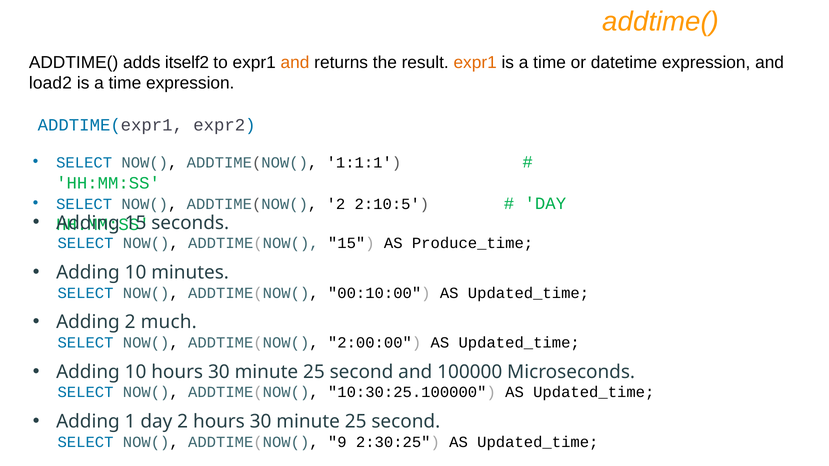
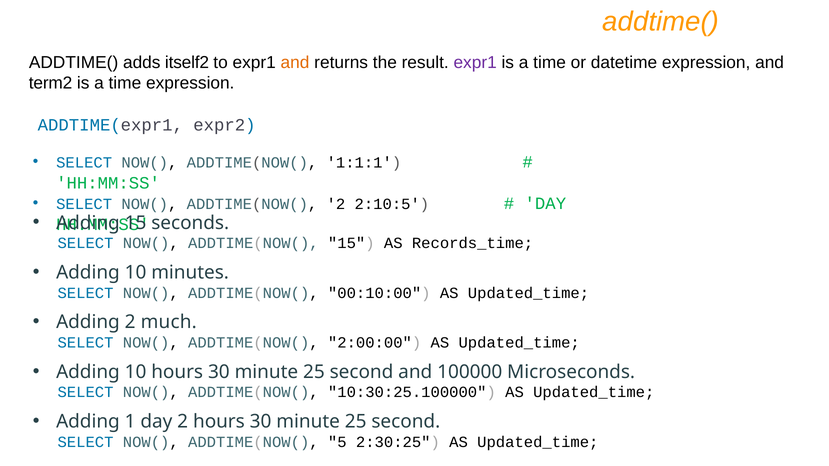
expr1 at (475, 62) colour: orange -> purple
load2: load2 -> term2
Produce_time: Produce_time -> Records_time
9: 9 -> 5
